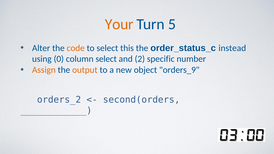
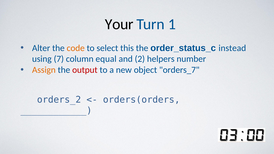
Your colour: orange -> black
5: 5 -> 1
0: 0 -> 7
column select: select -> equal
specific: specific -> helpers
output colour: orange -> red
orders_9: orders_9 -> orders_7
second(orders: second(orders -> orders(orders
